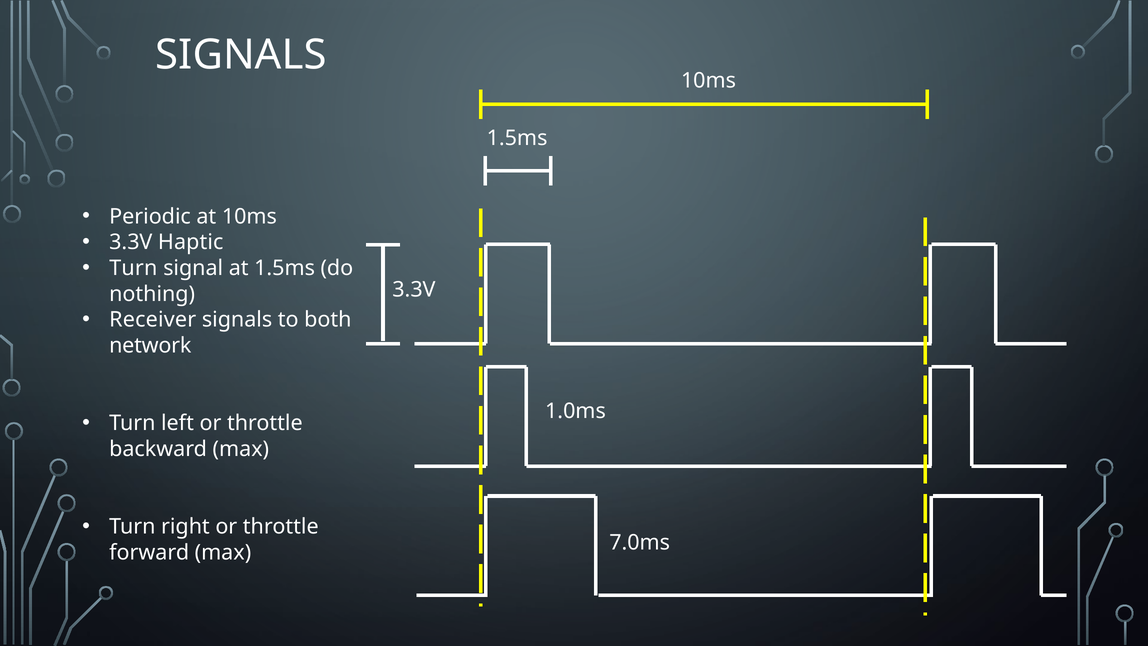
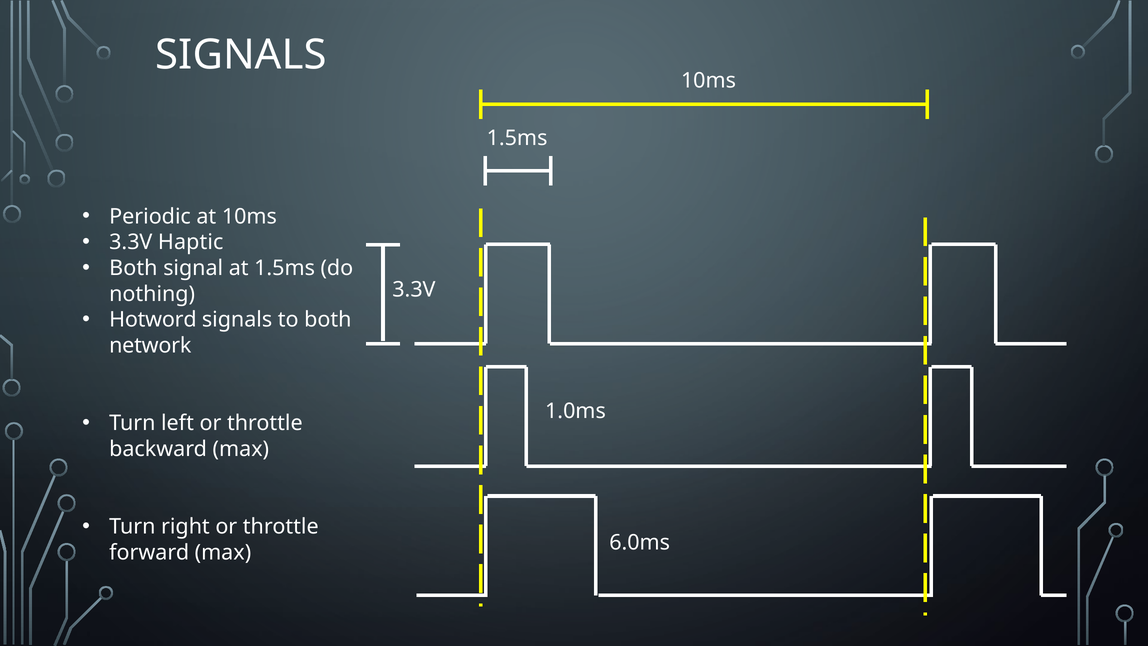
Turn at (133, 268): Turn -> Both
Receiver: Receiver -> Hotword
7.0ms: 7.0ms -> 6.0ms
